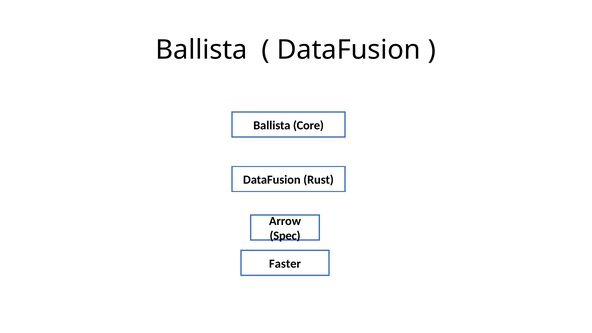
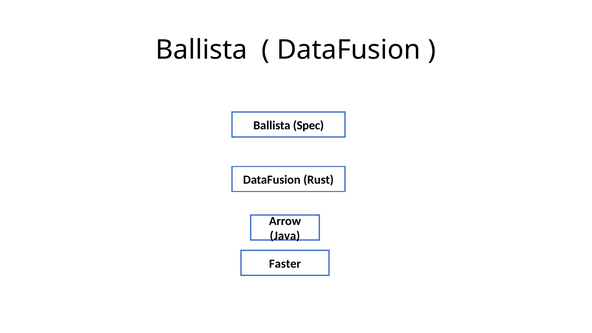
Core: Core -> Spec
Spec: Spec -> Java
